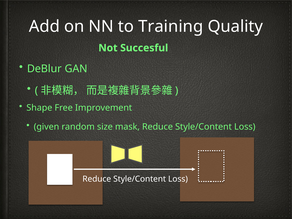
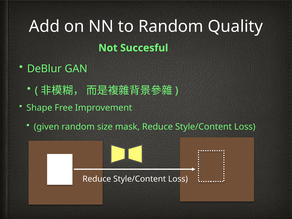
to Training: Training -> Random
